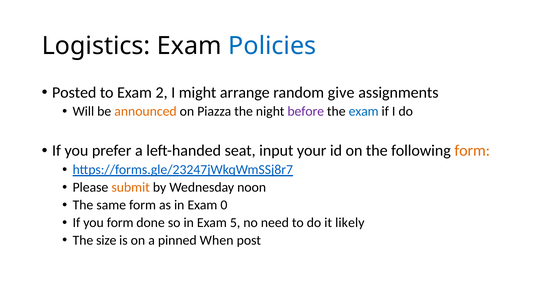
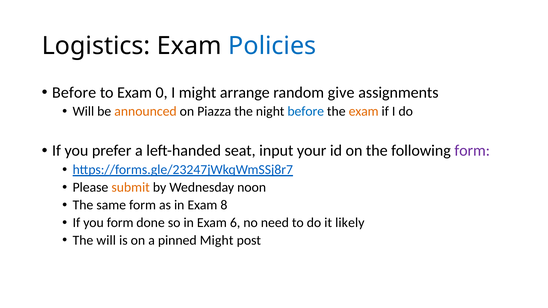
Posted at (74, 93): Posted -> Before
2: 2 -> 0
before at (306, 112) colour: purple -> blue
exam at (364, 112) colour: blue -> orange
form at (472, 151) colour: orange -> purple
0: 0 -> 8
5: 5 -> 6
The size: size -> will
pinned When: When -> Might
